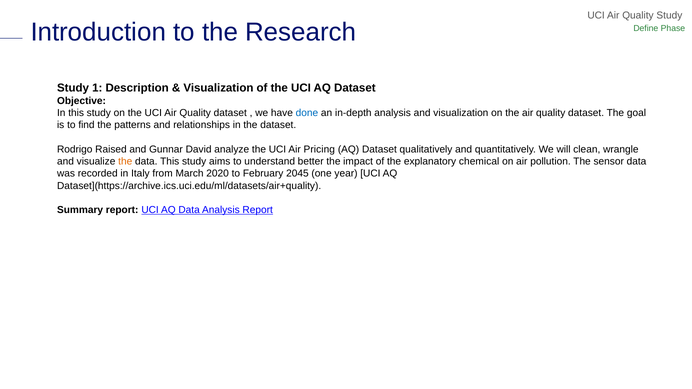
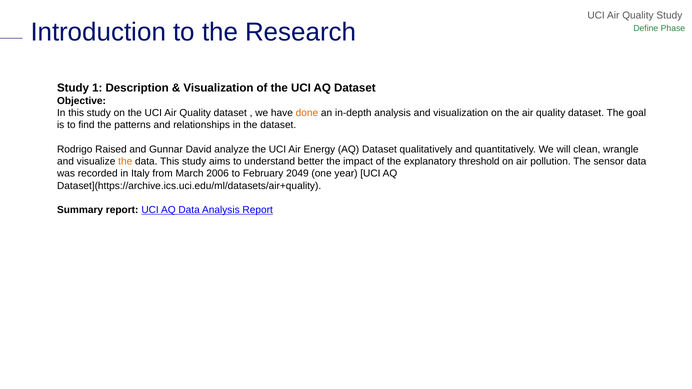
done colour: blue -> orange
Pricing: Pricing -> Energy
chemical: chemical -> threshold
2020: 2020 -> 2006
2045: 2045 -> 2049
